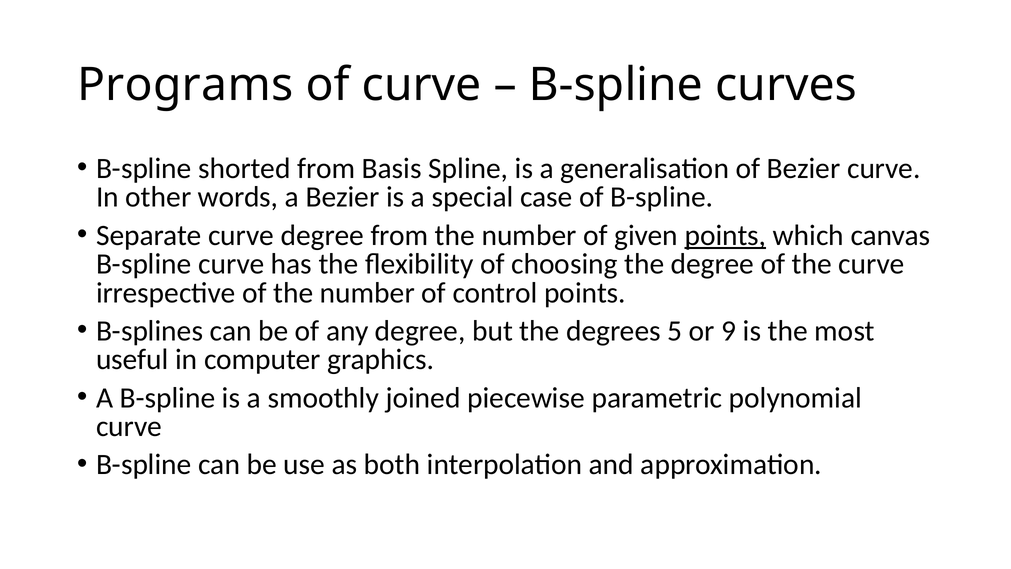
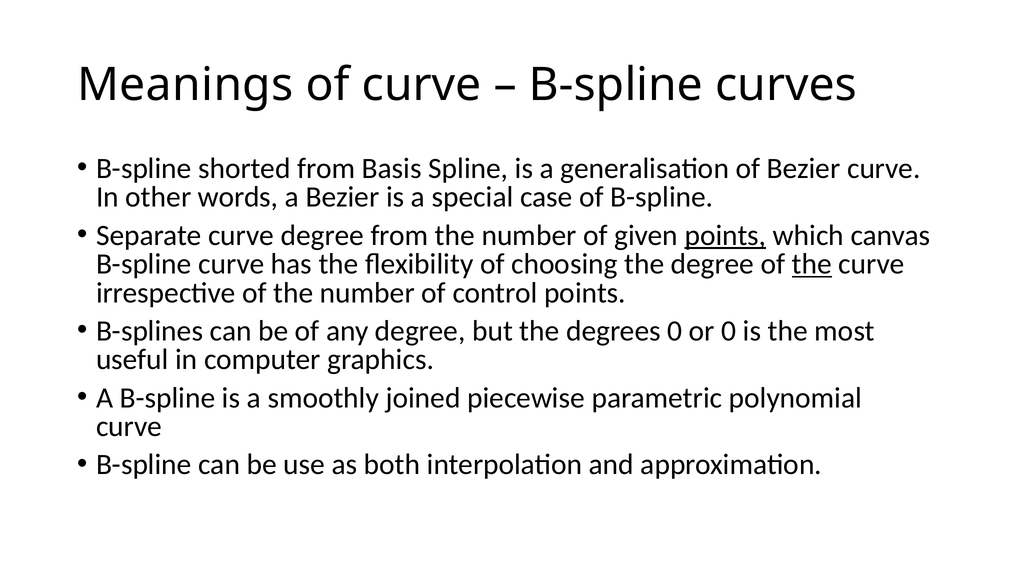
Programs: Programs -> Meanings
the at (812, 264) underline: none -> present
degrees 5: 5 -> 0
or 9: 9 -> 0
